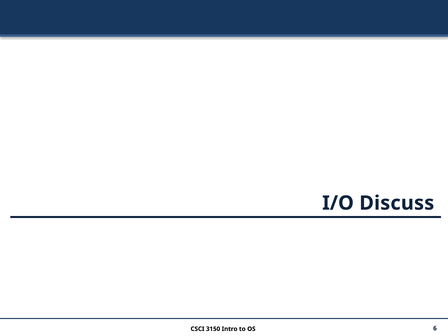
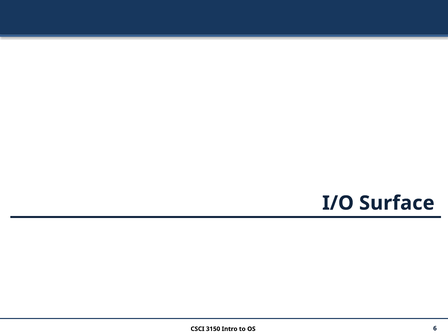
Discuss: Discuss -> Surface
